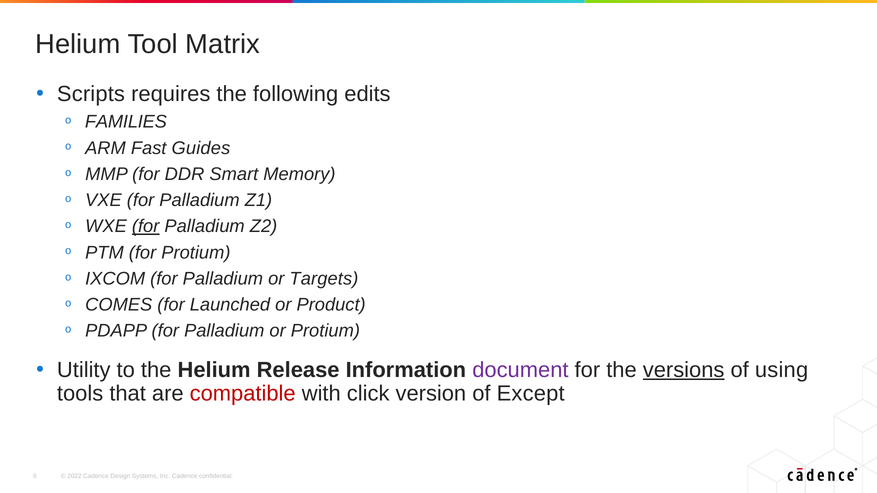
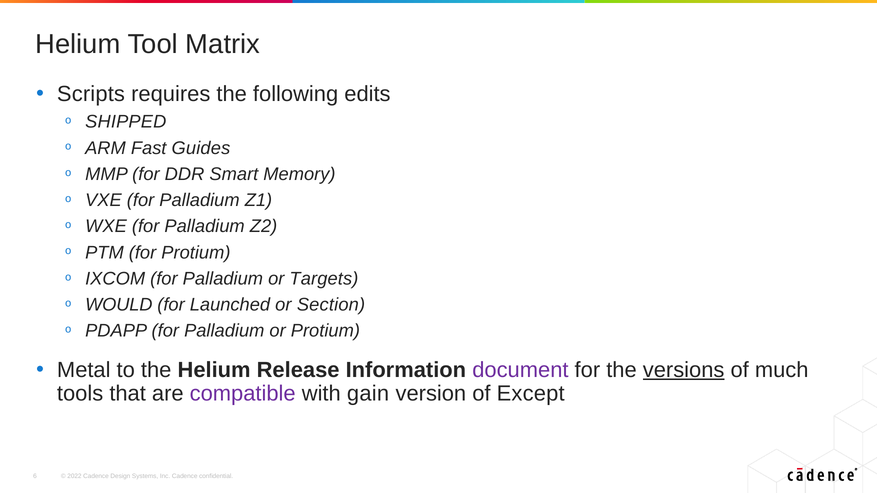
FAMILIES: FAMILIES -> SHIPPED
for at (146, 227) underline: present -> none
COMES: COMES -> WOULD
Product: Product -> Section
Utility: Utility -> Metal
using: using -> much
compatible colour: red -> purple
click: click -> gain
